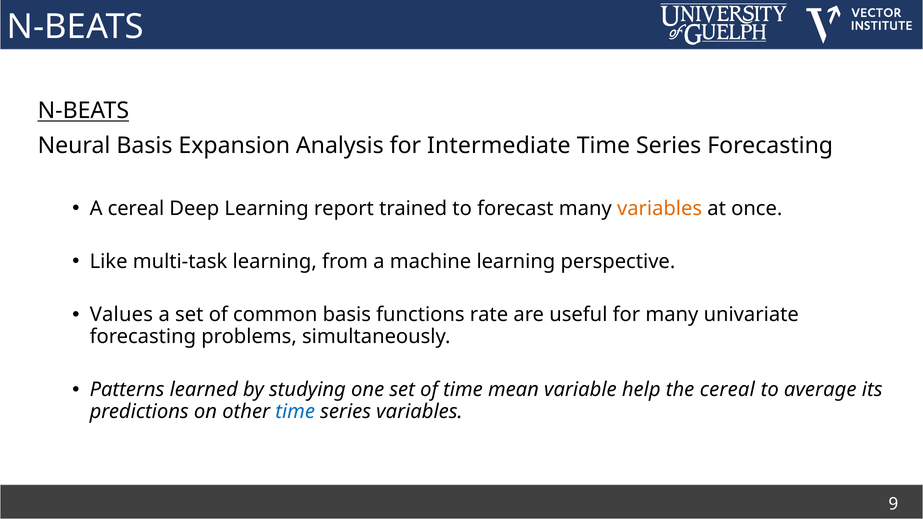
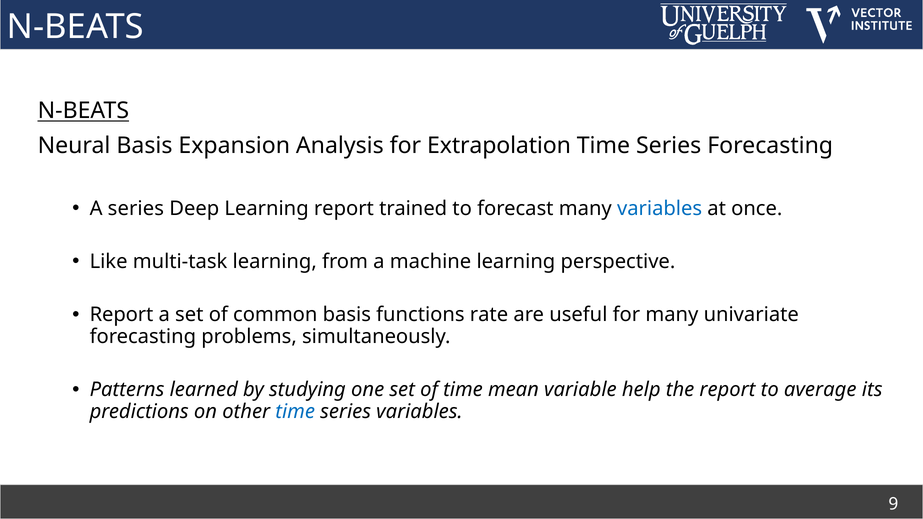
Intermediate: Intermediate -> Extrapolation
A cereal: cereal -> series
variables at (660, 208) colour: orange -> blue
Values at (121, 315): Values -> Report
the cereal: cereal -> report
